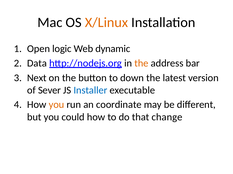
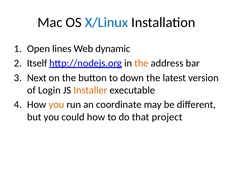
X/Linux colour: orange -> blue
logic: logic -> lines
Data: Data -> Itself
Sever: Sever -> Login
Installer colour: blue -> orange
change: change -> project
